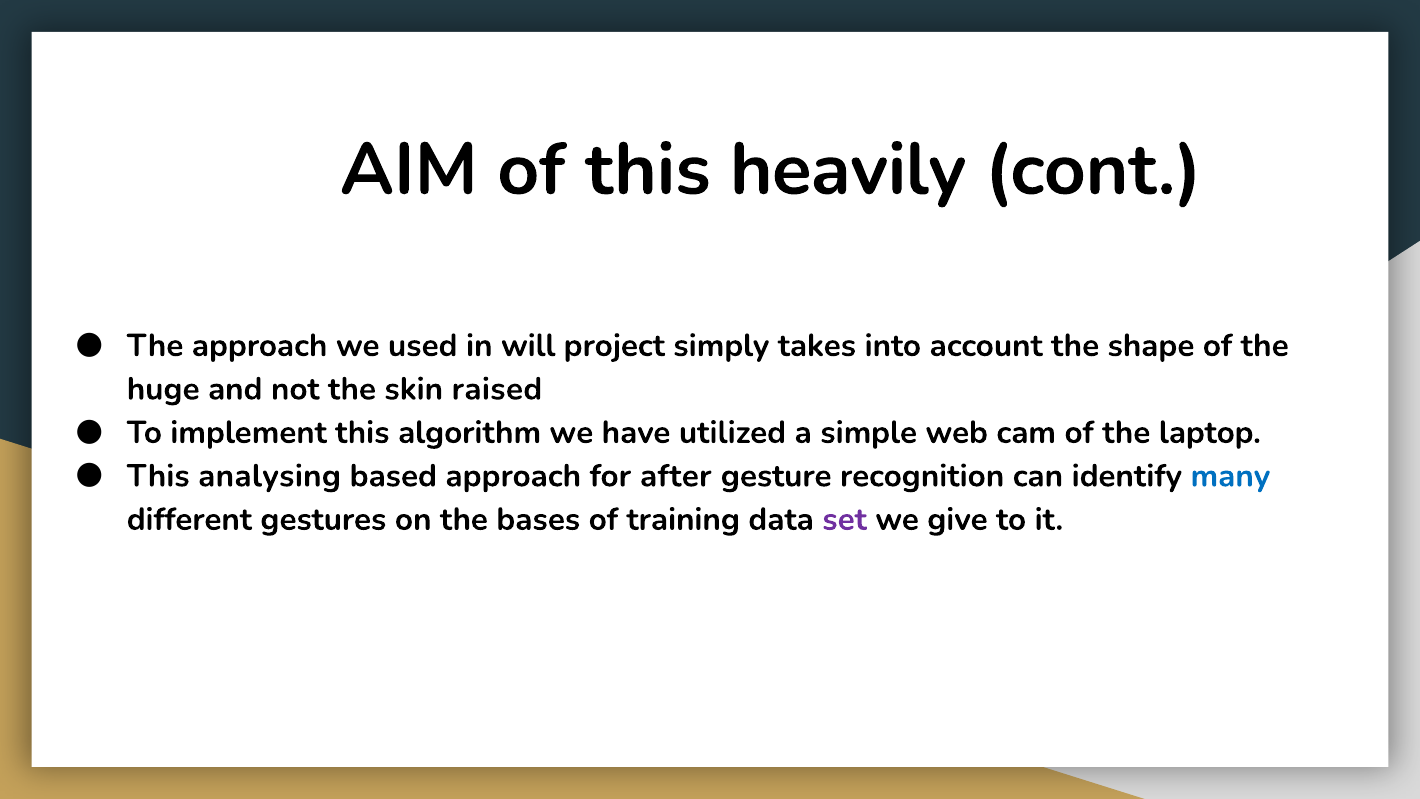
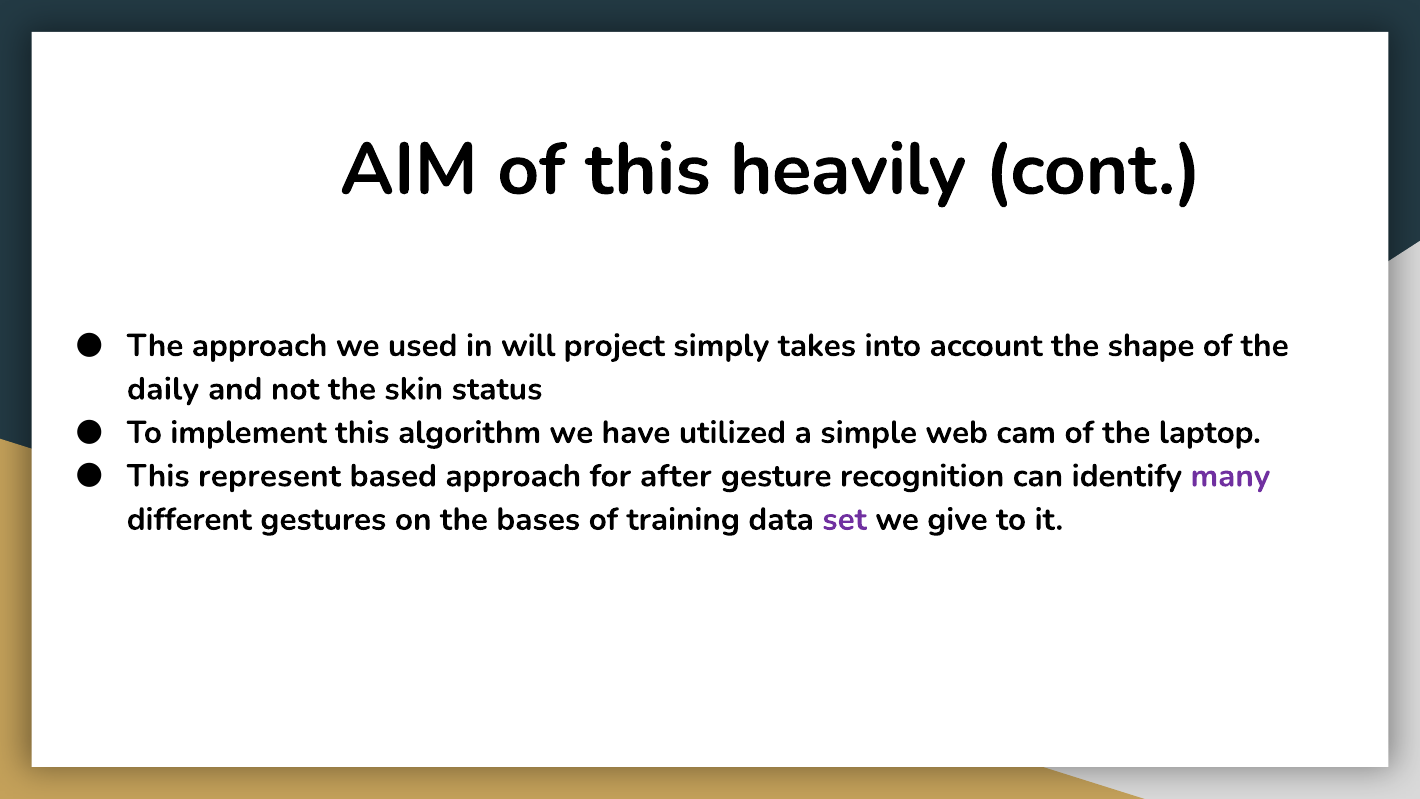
huge: huge -> daily
raised: raised -> status
analysing: analysing -> represent
many colour: blue -> purple
